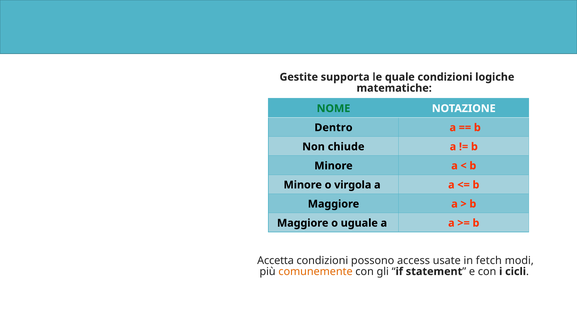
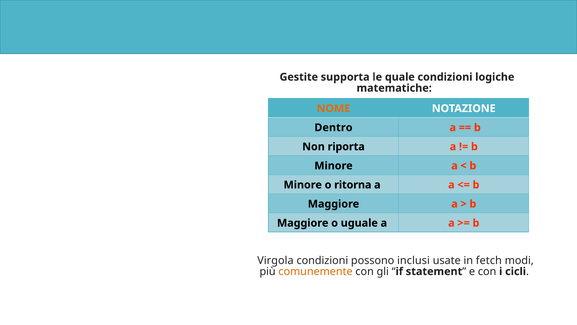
NOME colour: green -> orange
chiude: chiude -> riporta
virgola: virgola -> ritorna
Accetta: Accetta -> Virgola
access: access -> inclusi
